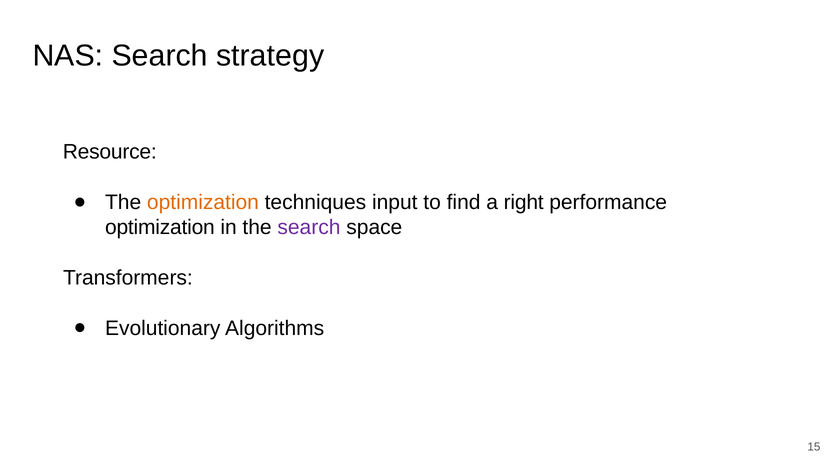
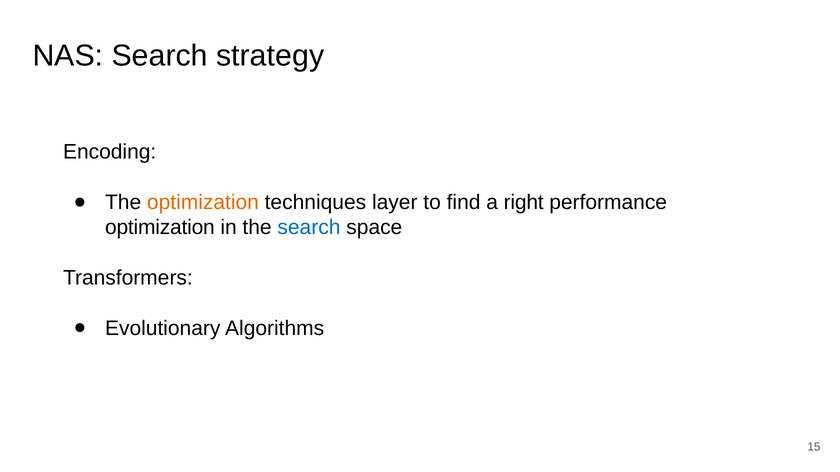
Resource: Resource -> Encoding
input: input -> layer
search at (309, 228) colour: purple -> blue
